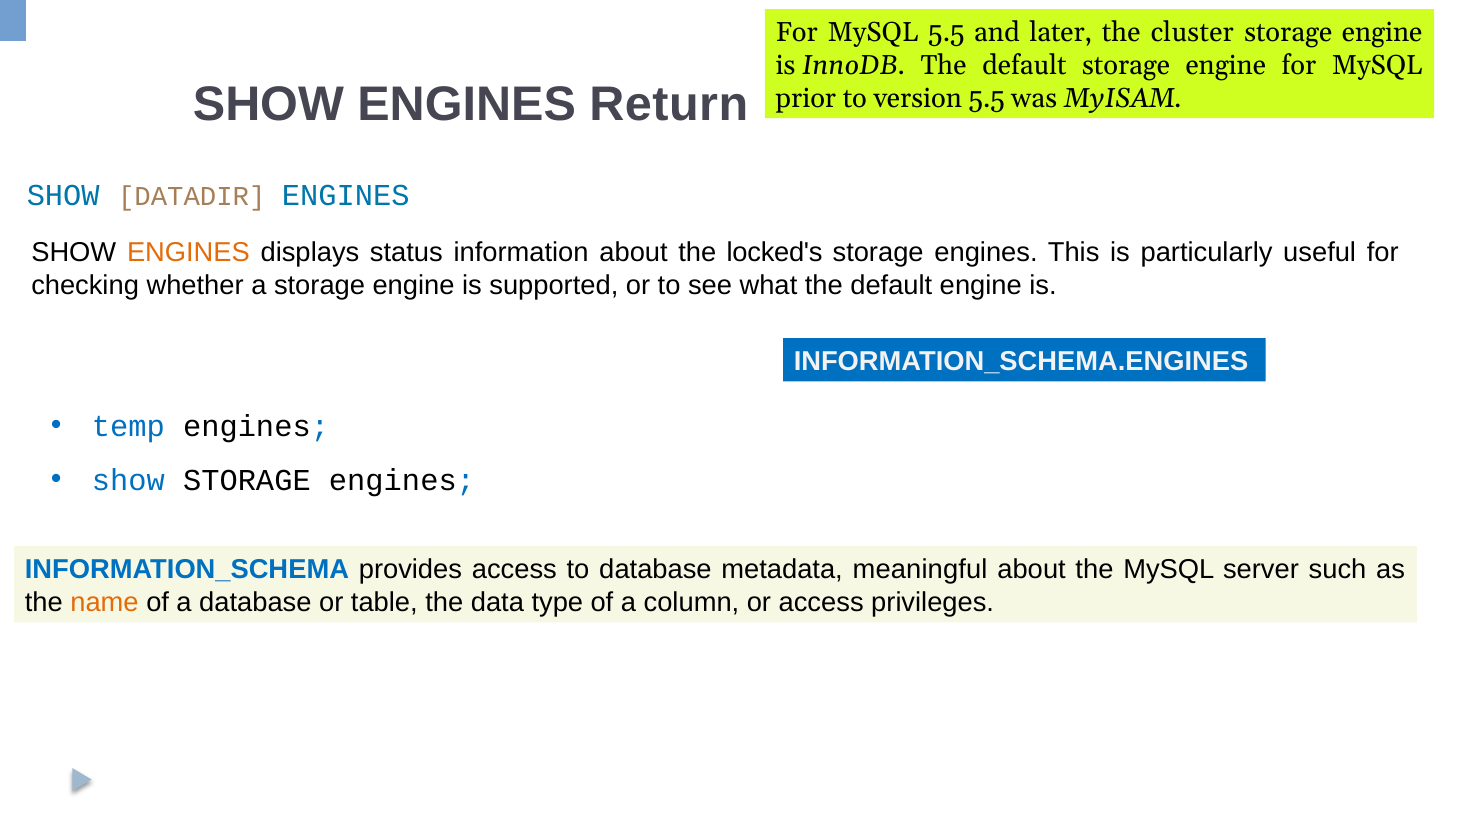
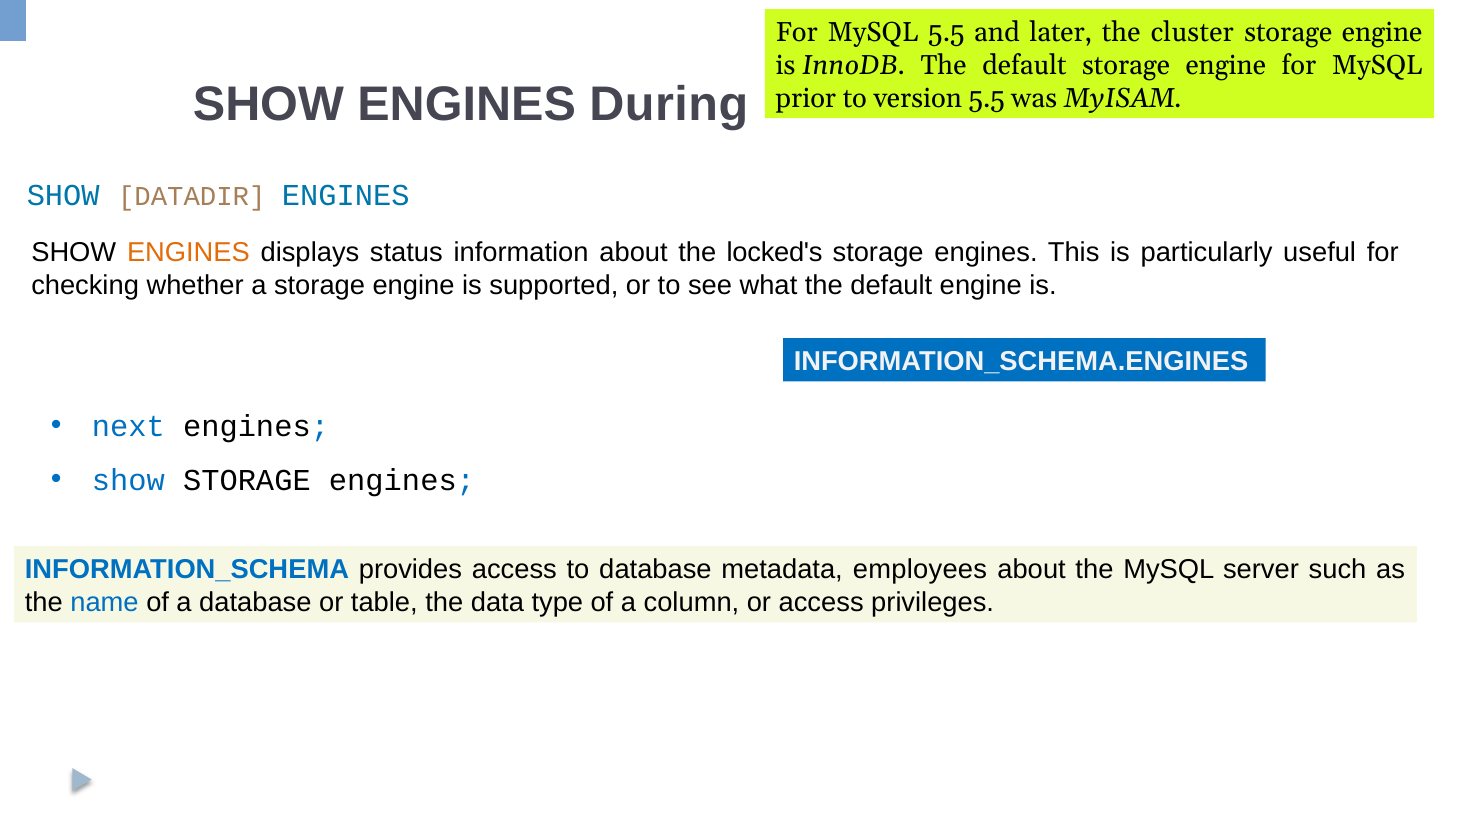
Return: Return -> During
temp: temp -> next
meaningful: meaningful -> employees
name colour: orange -> blue
